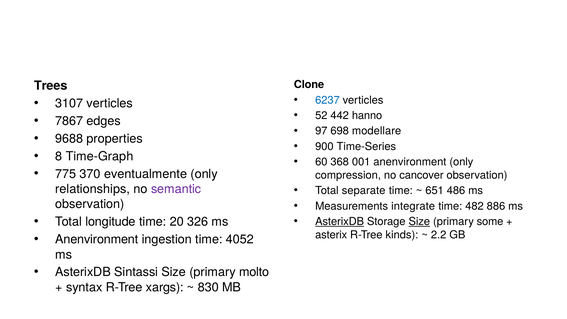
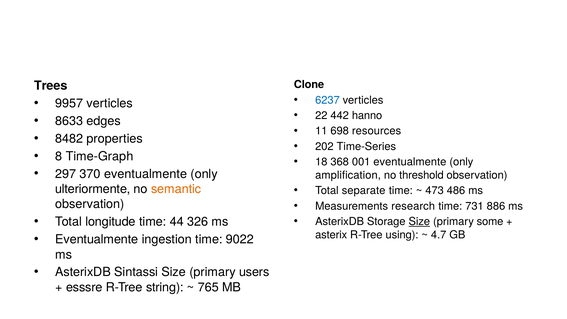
3107: 3107 -> 9957
52: 52 -> 22
7867: 7867 -> 8633
97: 97 -> 11
modellare: modellare -> resources
9688: 9688 -> 8482
900: 900 -> 202
60: 60 -> 18
001 anenvironment: anenvironment -> eventualmente
775: 775 -> 297
compression: compression -> amplification
cancover: cancover -> threshold
relationships: relationships -> ulteriormente
semantic colour: purple -> orange
651: 651 -> 473
integrate: integrate -> research
482: 482 -> 731
20: 20 -> 44
AsterixDB at (340, 221) underline: present -> none
kinds: kinds -> using
2.2: 2.2 -> 4.7
Anenvironment at (97, 239): Anenvironment -> Eventualmente
4052: 4052 -> 9022
molto: molto -> users
syntax: syntax -> esssre
xargs: xargs -> string
830: 830 -> 765
